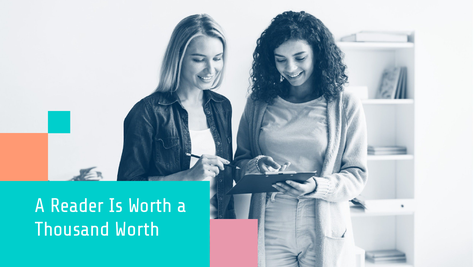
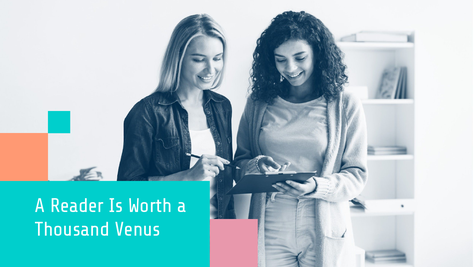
Thousand Worth: Worth -> Venus
